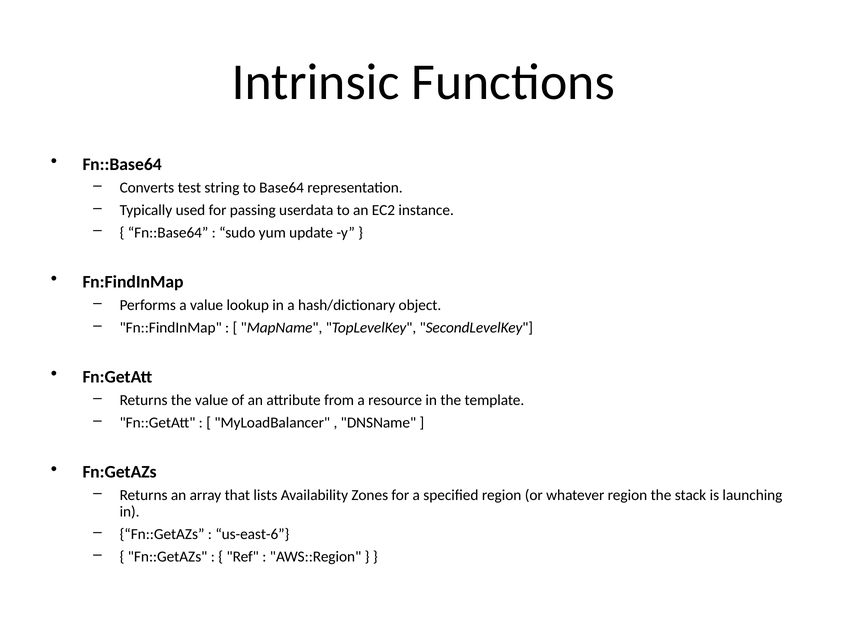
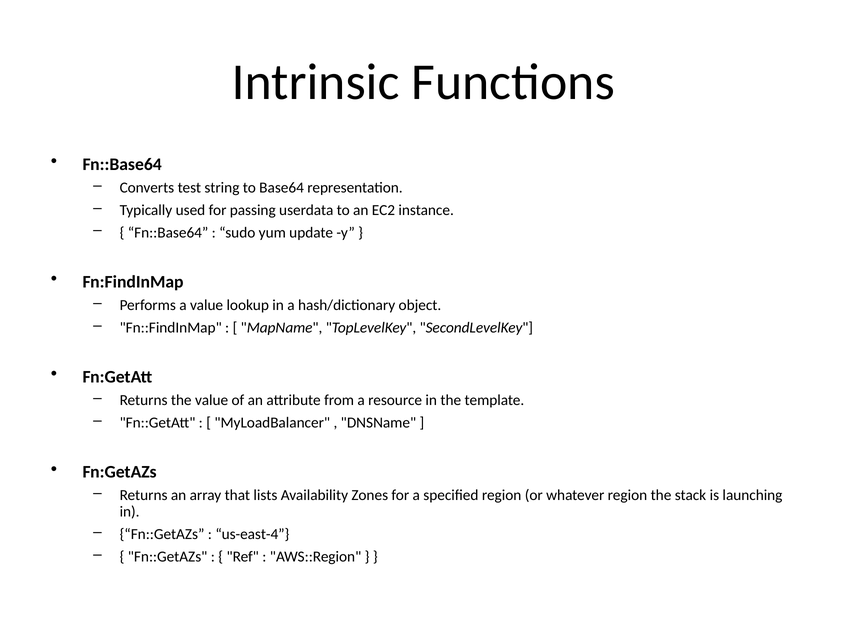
us-east-6: us-east-6 -> us-east-4
